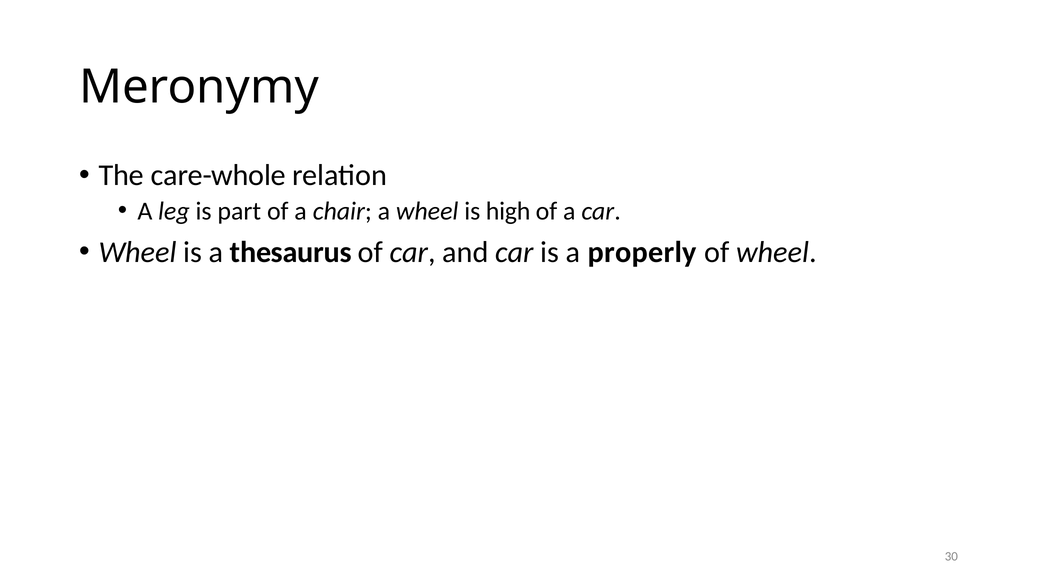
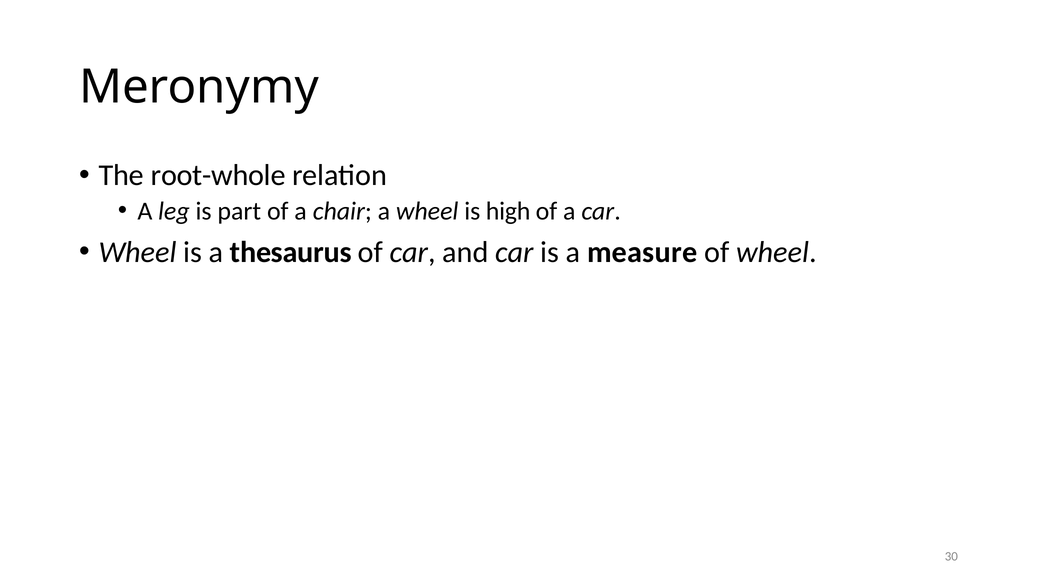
care-whole: care-whole -> root-whole
properly: properly -> measure
